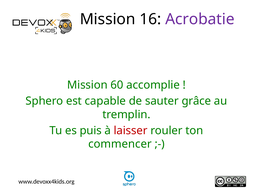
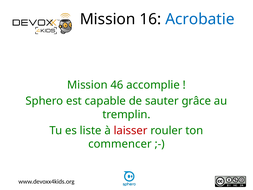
Acrobatie colour: purple -> blue
60: 60 -> 46
puis: puis -> liste
